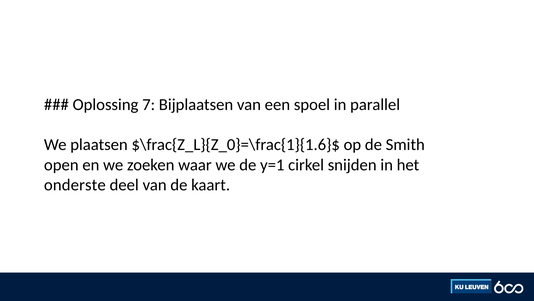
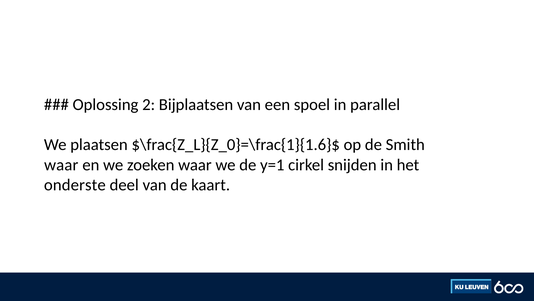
7: 7 -> 2
open at (61, 165): open -> waar
